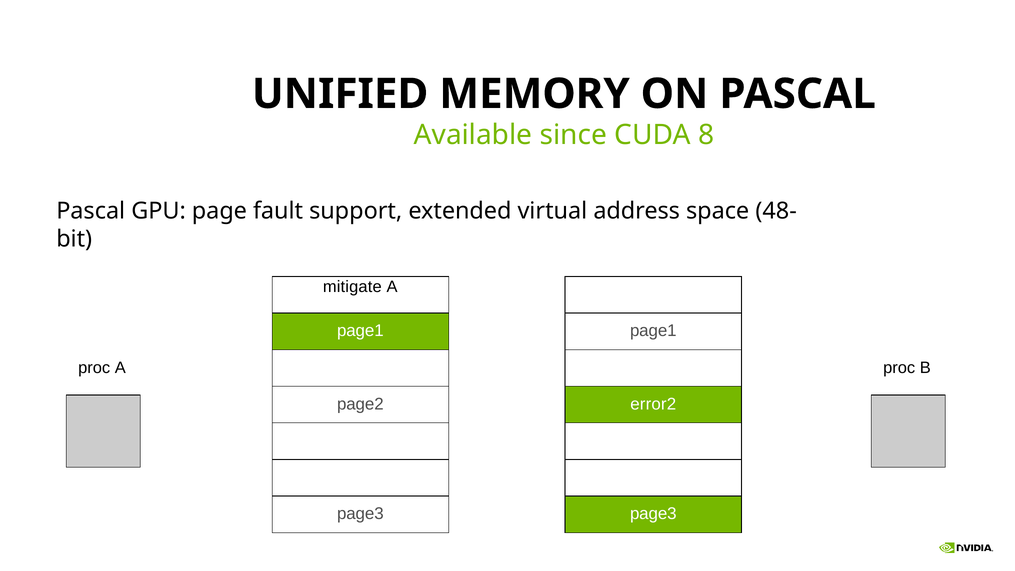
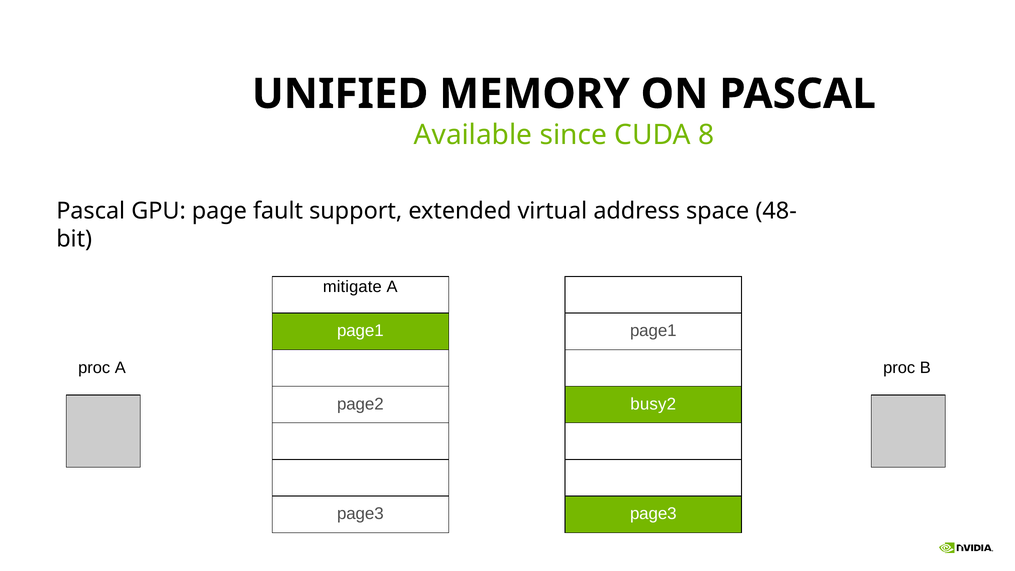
error2: error2 -> busy2
